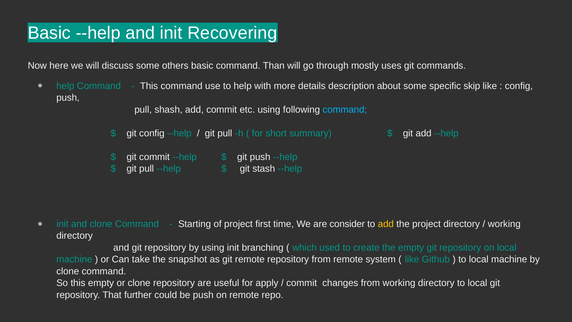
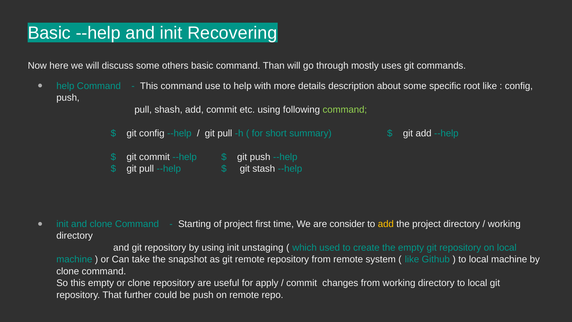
skip: skip -> root
command at (345, 109) colour: light blue -> light green
branching: branching -> unstaging
